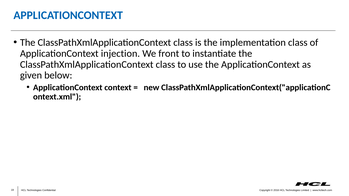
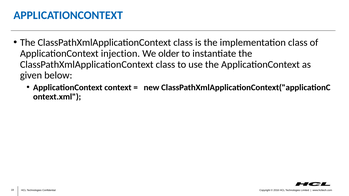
front: front -> older
